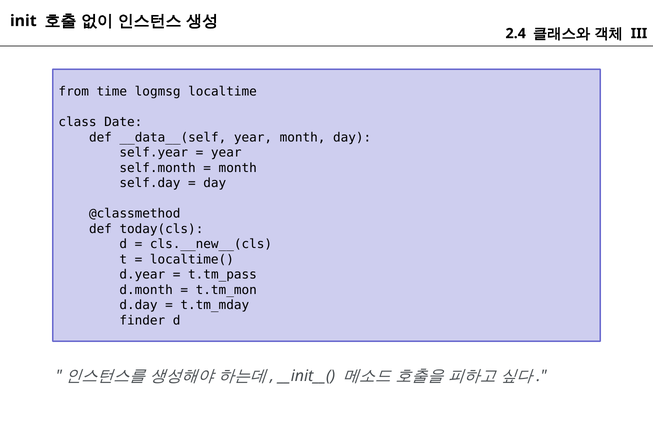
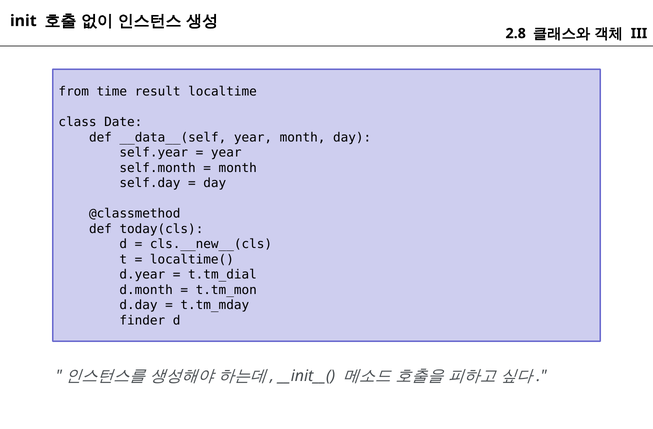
2.4: 2.4 -> 2.8
logmsg: logmsg -> result
t.tm_pass: t.tm_pass -> t.tm_dial
